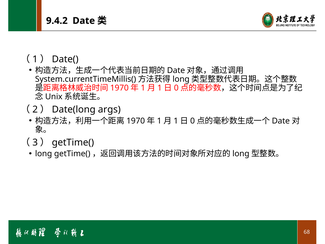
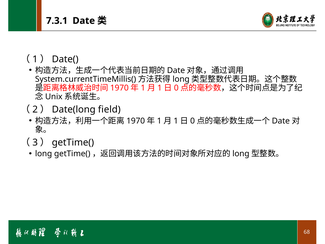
9.4.2: 9.4.2 -> 7.3.1
args: args -> field
